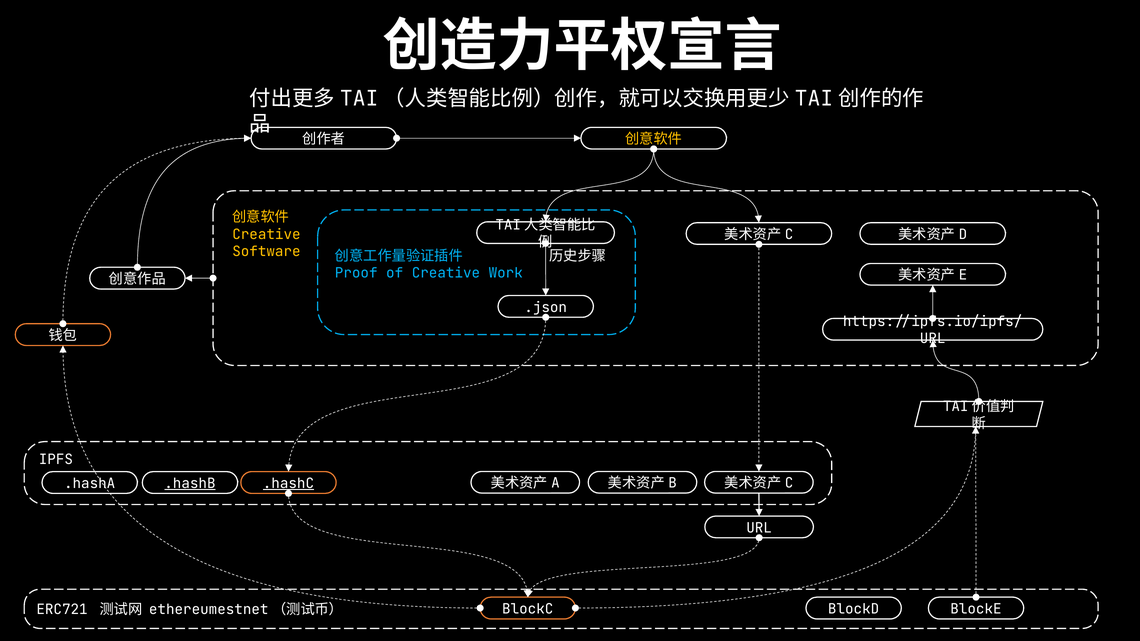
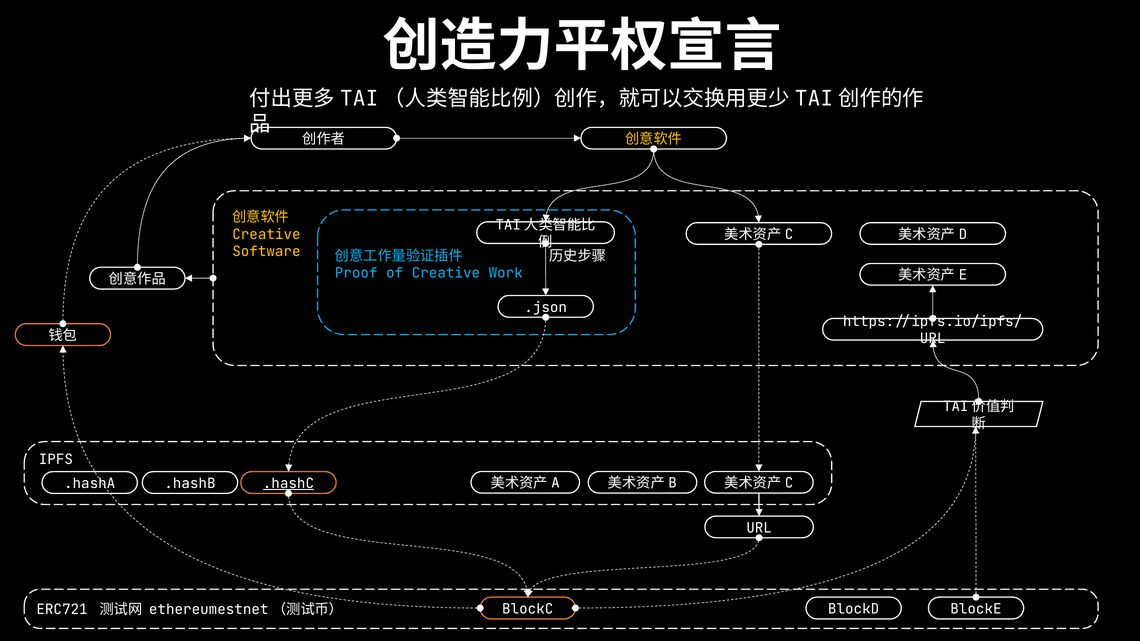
.hashB underline: present -> none
